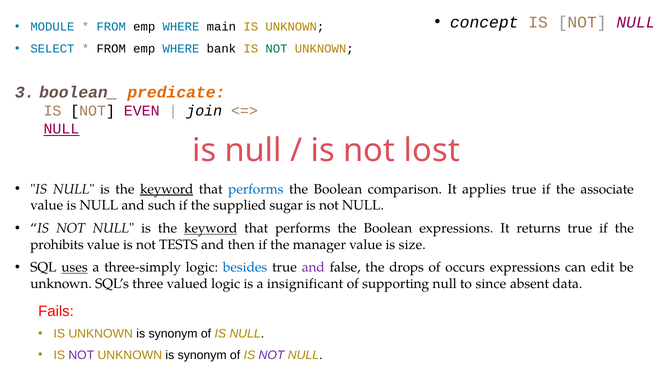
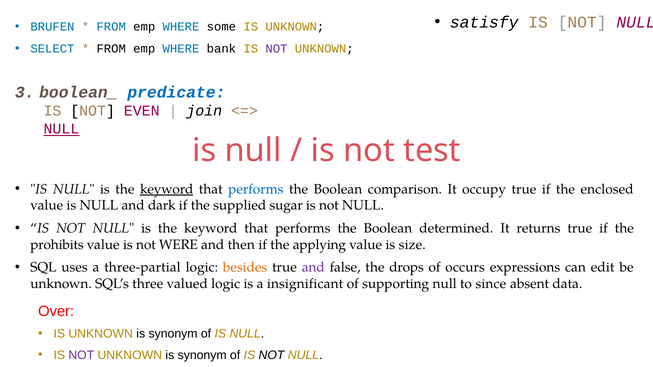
concept: concept -> satisfy
MODULE: MODULE -> BRUFEN
main: main -> some
NOT at (276, 49) colour: green -> purple
predicate colour: orange -> blue
lost: lost -> test
applies: applies -> occupy
associate: associate -> enclosed
such: such -> dark
keyword at (211, 229) underline: present -> none
Boolean expressions: expressions -> determined
TESTS: TESTS -> WERE
manager: manager -> applying
uses underline: present -> none
three-simply: three-simply -> three-partial
besides colour: blue -> orange
Fails: Fails -> Over
NOT at (272, 355) colour: purple -> black
